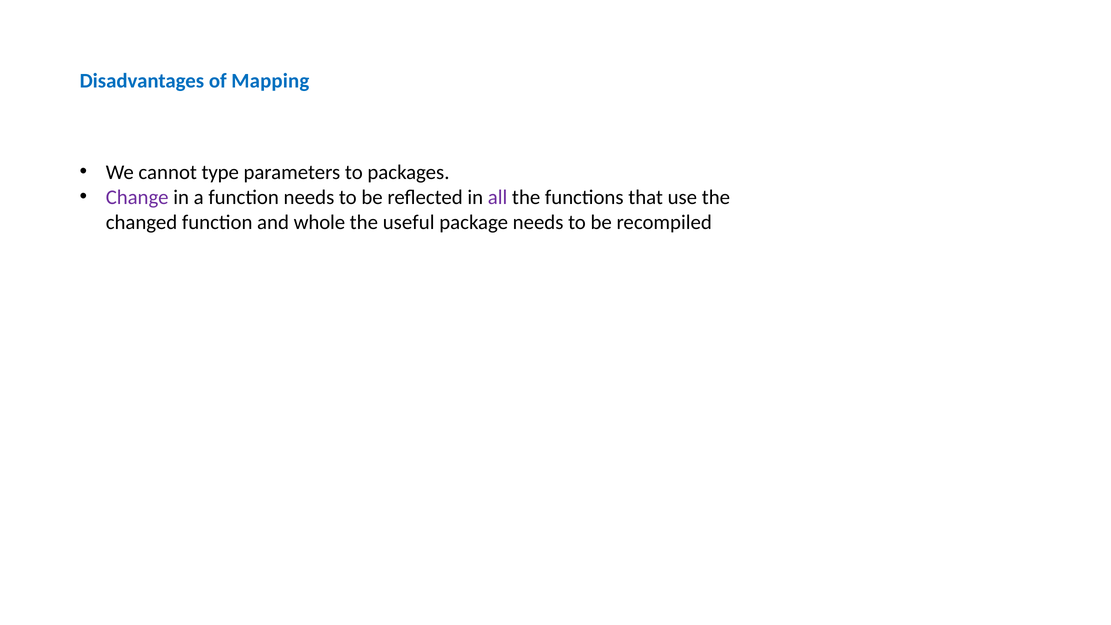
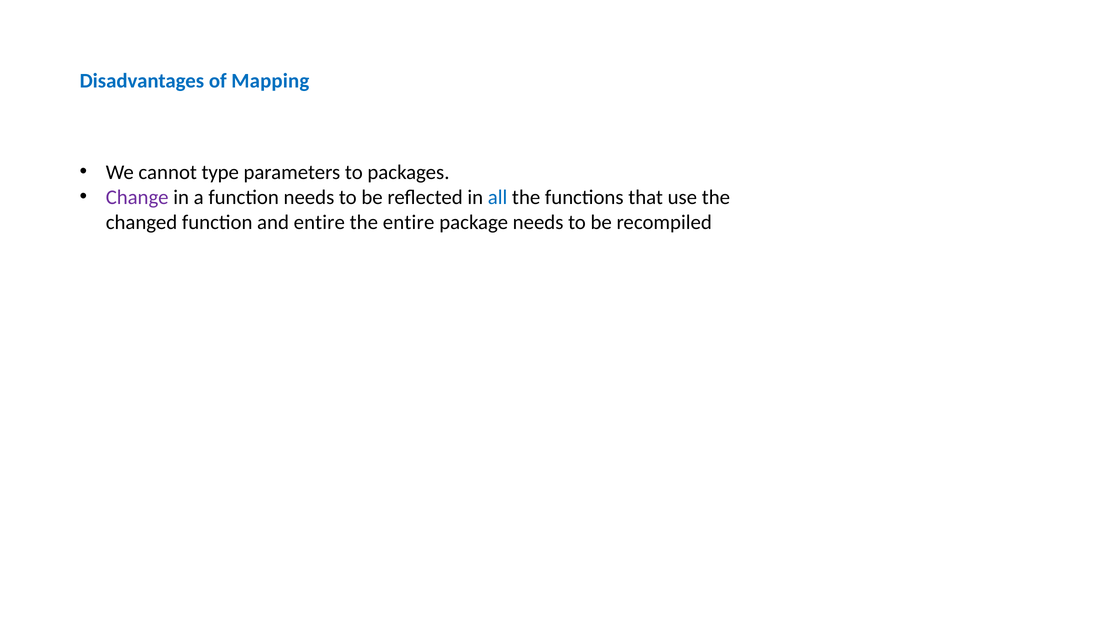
all colour: purple -> blue
and whole: whole -> entire
the useful: useful -> entire
